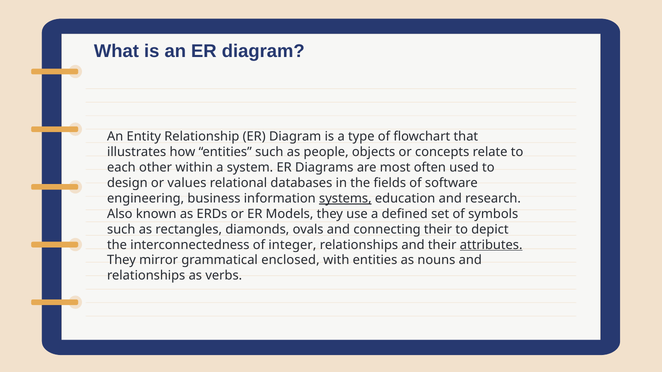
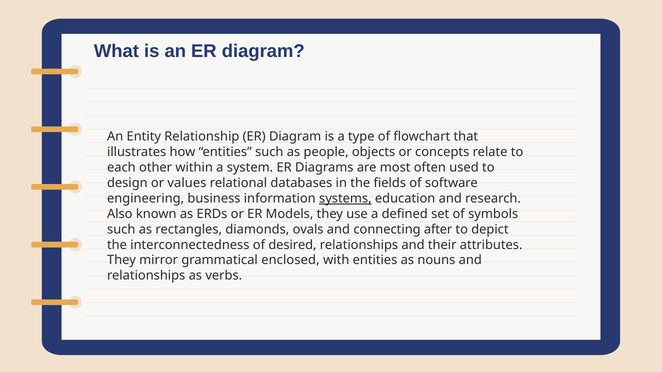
connecting their: their -> after
integer: integer -> desired
attributes underline: present -> none
